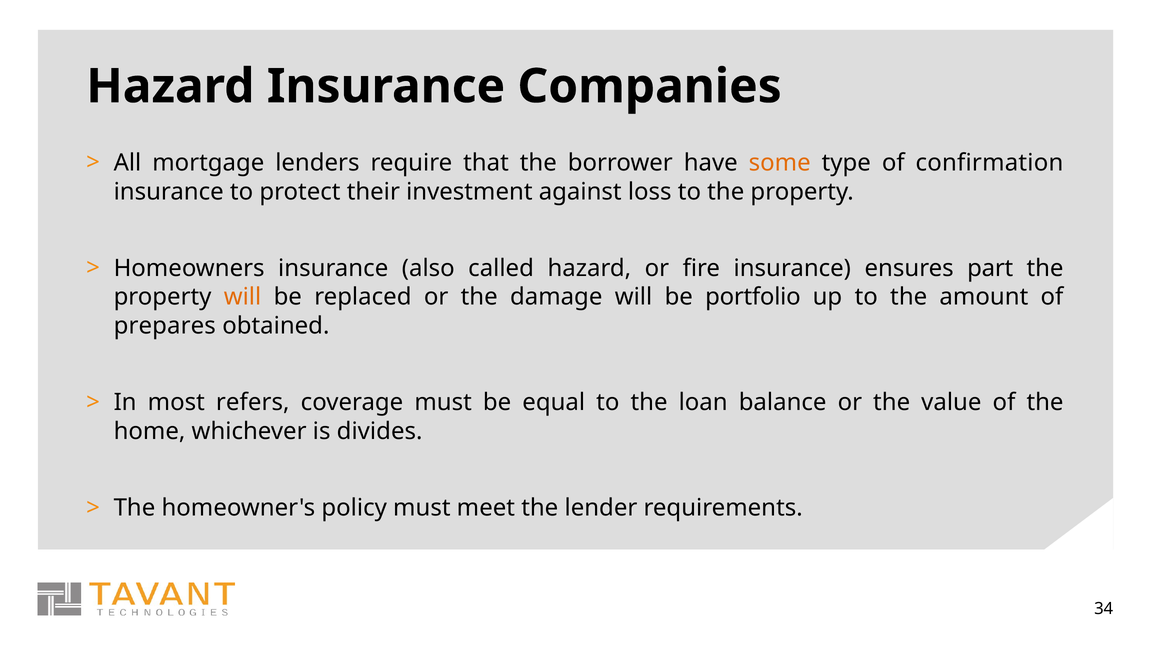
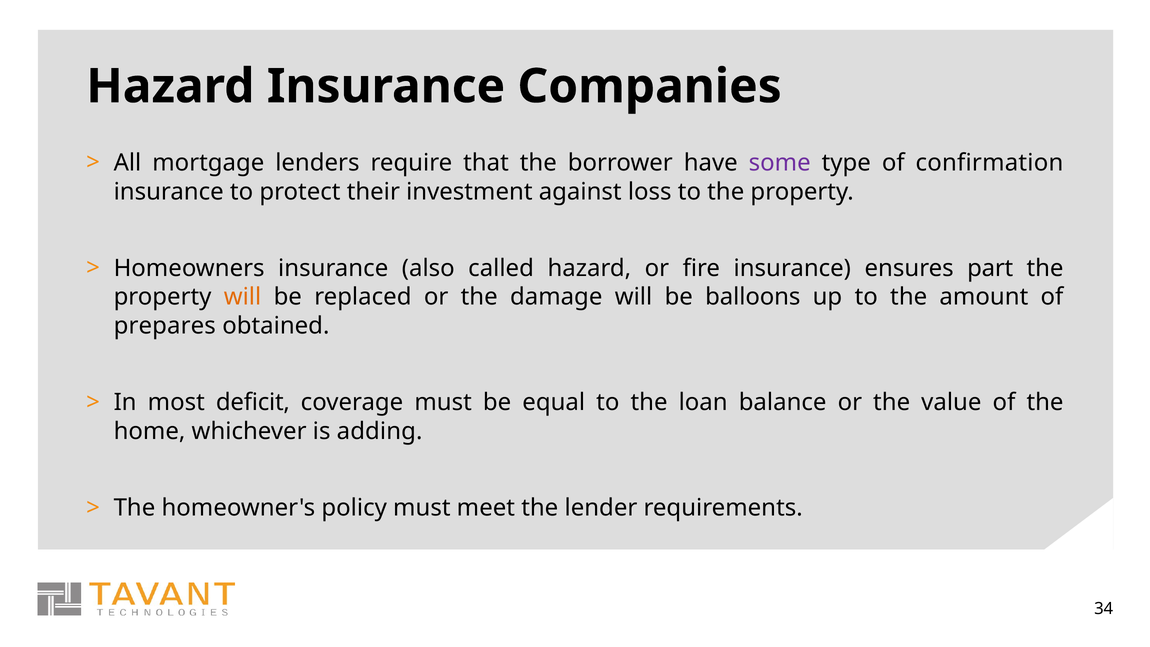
some colour: orange -> purple
portfolio: portfolio -> balloons
refers: refers -> deficit
divides: divides -> adding
